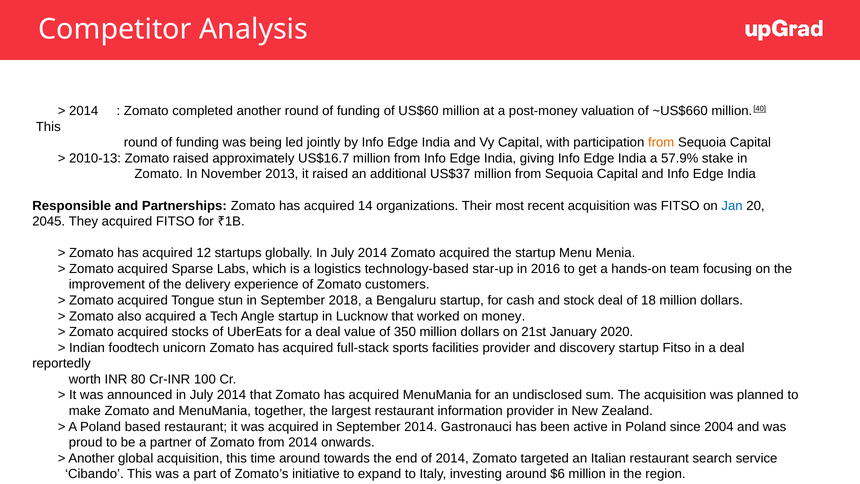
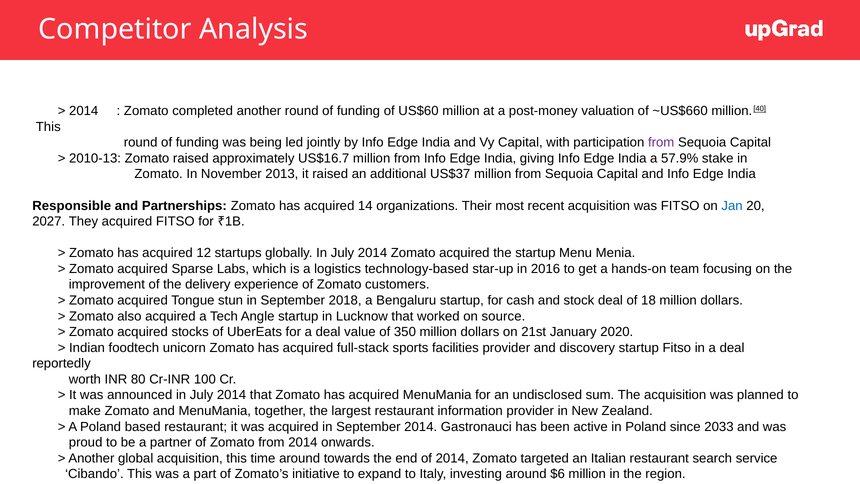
from at (661, 143) colour: orange -> purple
2045: 2045 -> 2027
money: money -> source
2004: 2004 -> 2033
